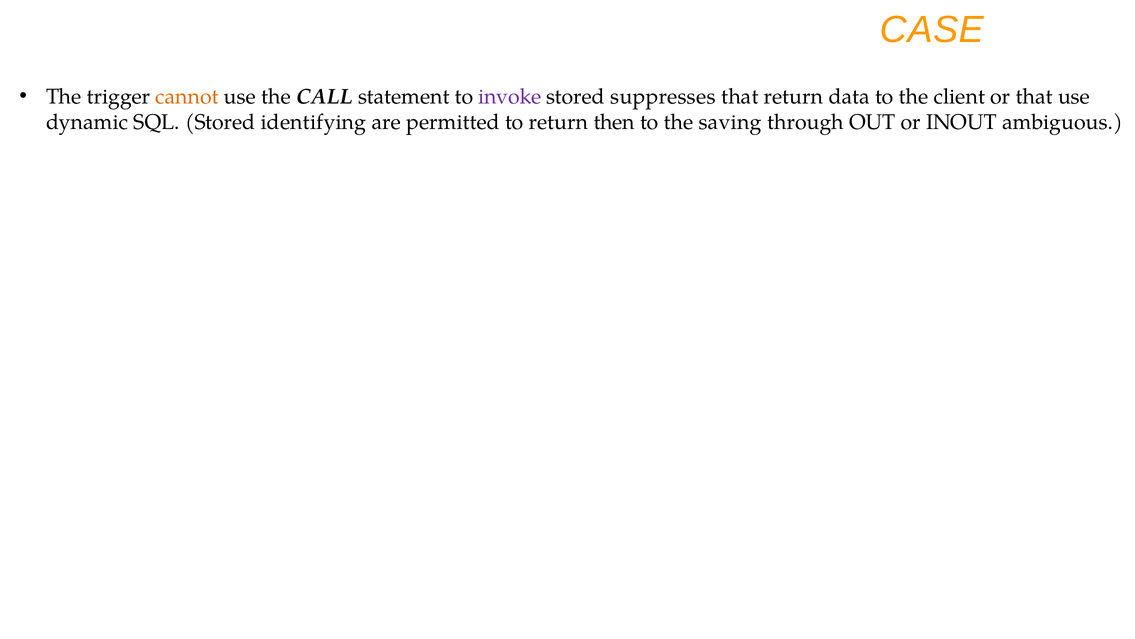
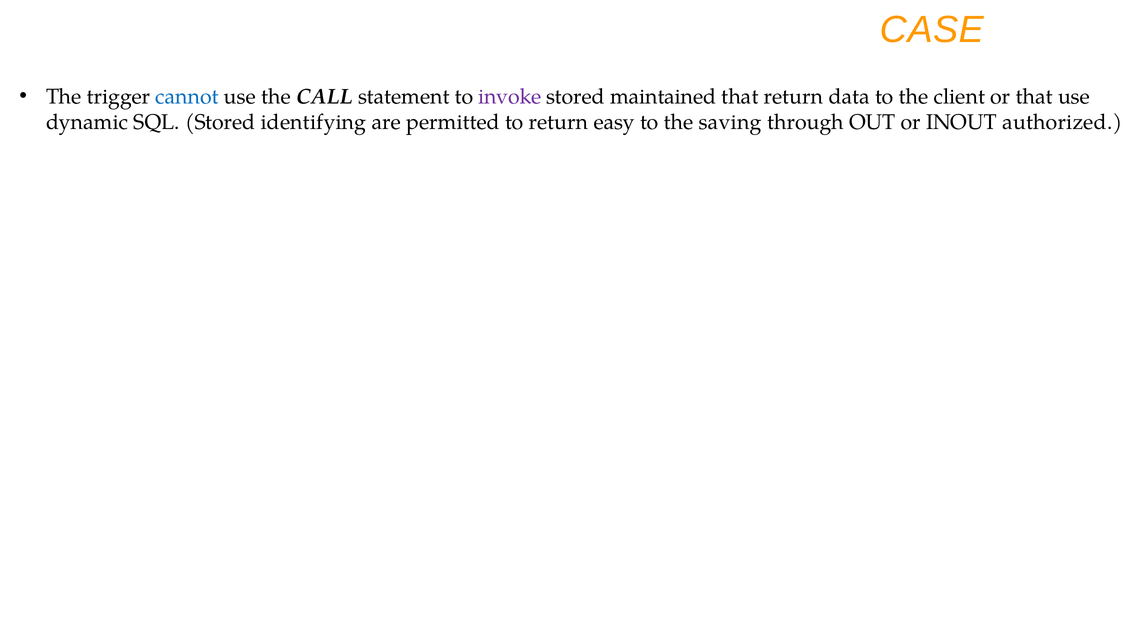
cannot colour: orange -> blue
suppresses: suppresses -> maintained
then: then -> easy
ambiguous: ambiguous -> authorized
